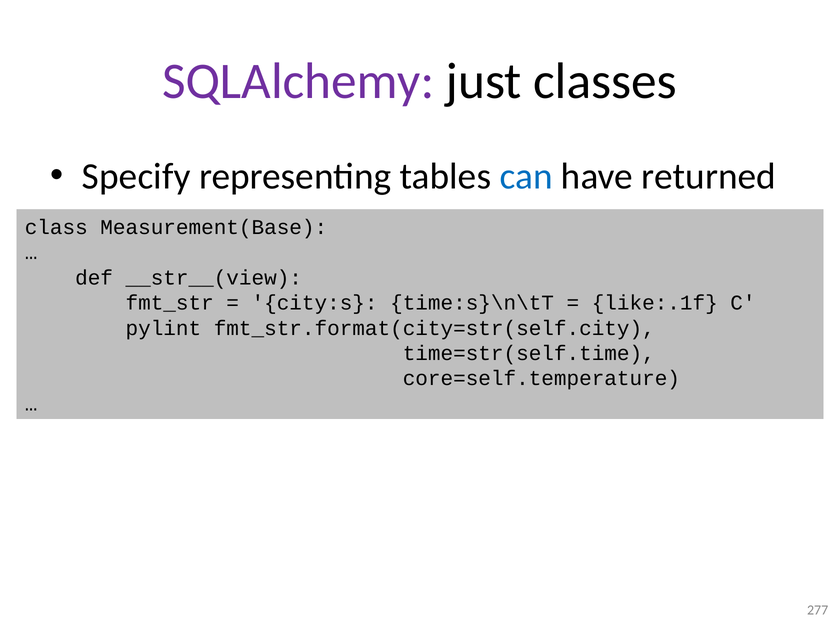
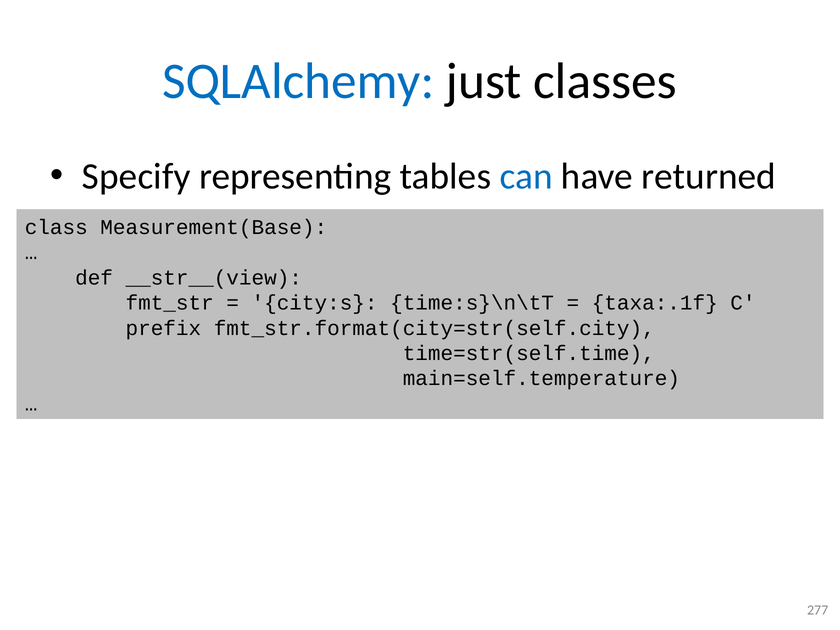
SQLAlchemy colour: purple -> blue
like:.1f: like:.1f -> taxa:.1f
pylint: pylint -> prefix
core=self.temperature: core=self.temperature -> main=self.temperature
